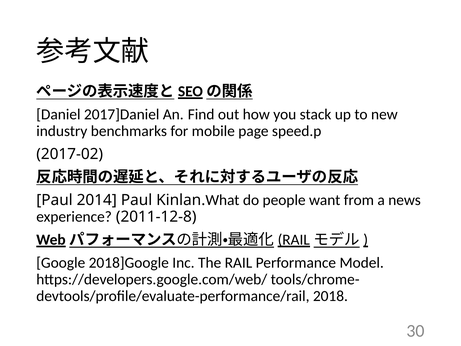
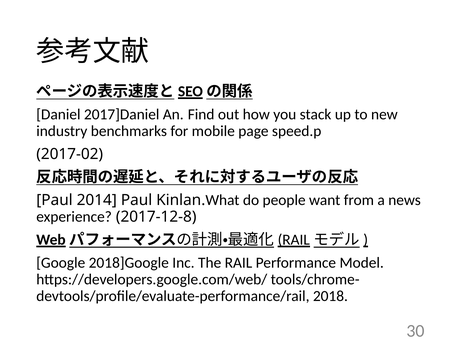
2011-12-8: 2011-12-8 -> 2017-12-8
